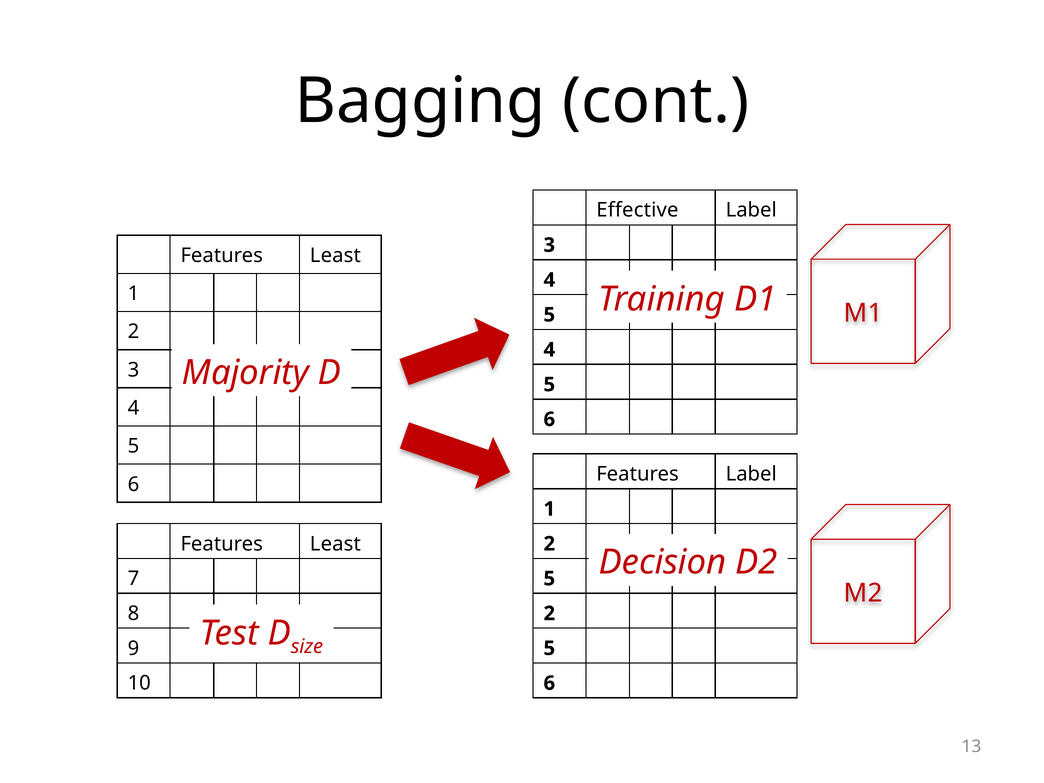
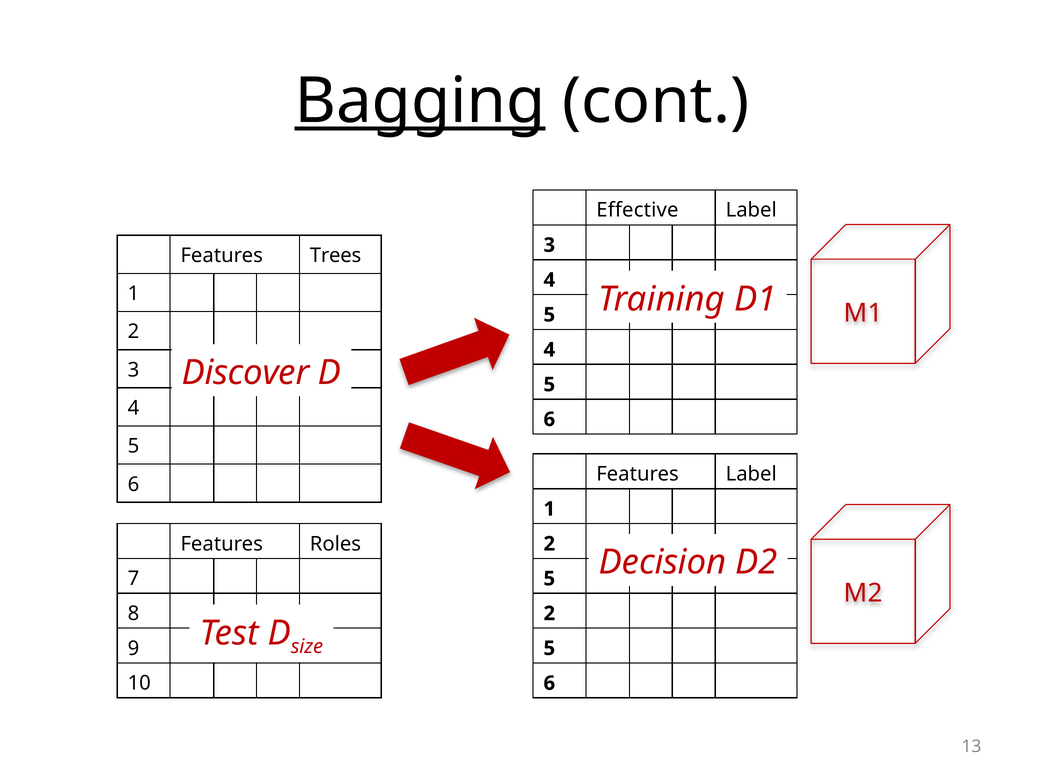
Bagging underline: none -> present
Least at (335, 255): Least -> Trees
Majority: Majority -> Discover
Least at (335, 544): Least -> Roles
